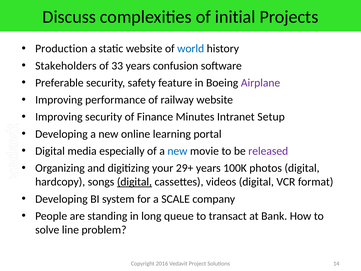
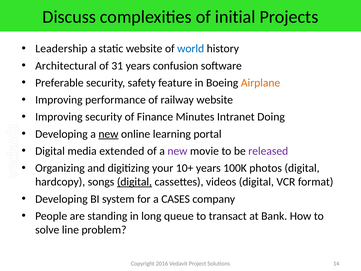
Production: Production -> Leadership
Stakeholders: Stakeholders -> Architectural
33: 33 -> 31
Airplane colour: purple -> orange
Setup: Setup -> Doing
new at (108, 134) underline: none -> present
especially: especially -> extended
new at (177, 151) colour: blue -> purple
29+: 29+ -> 10+
SCALE: SCALE -> CASES
